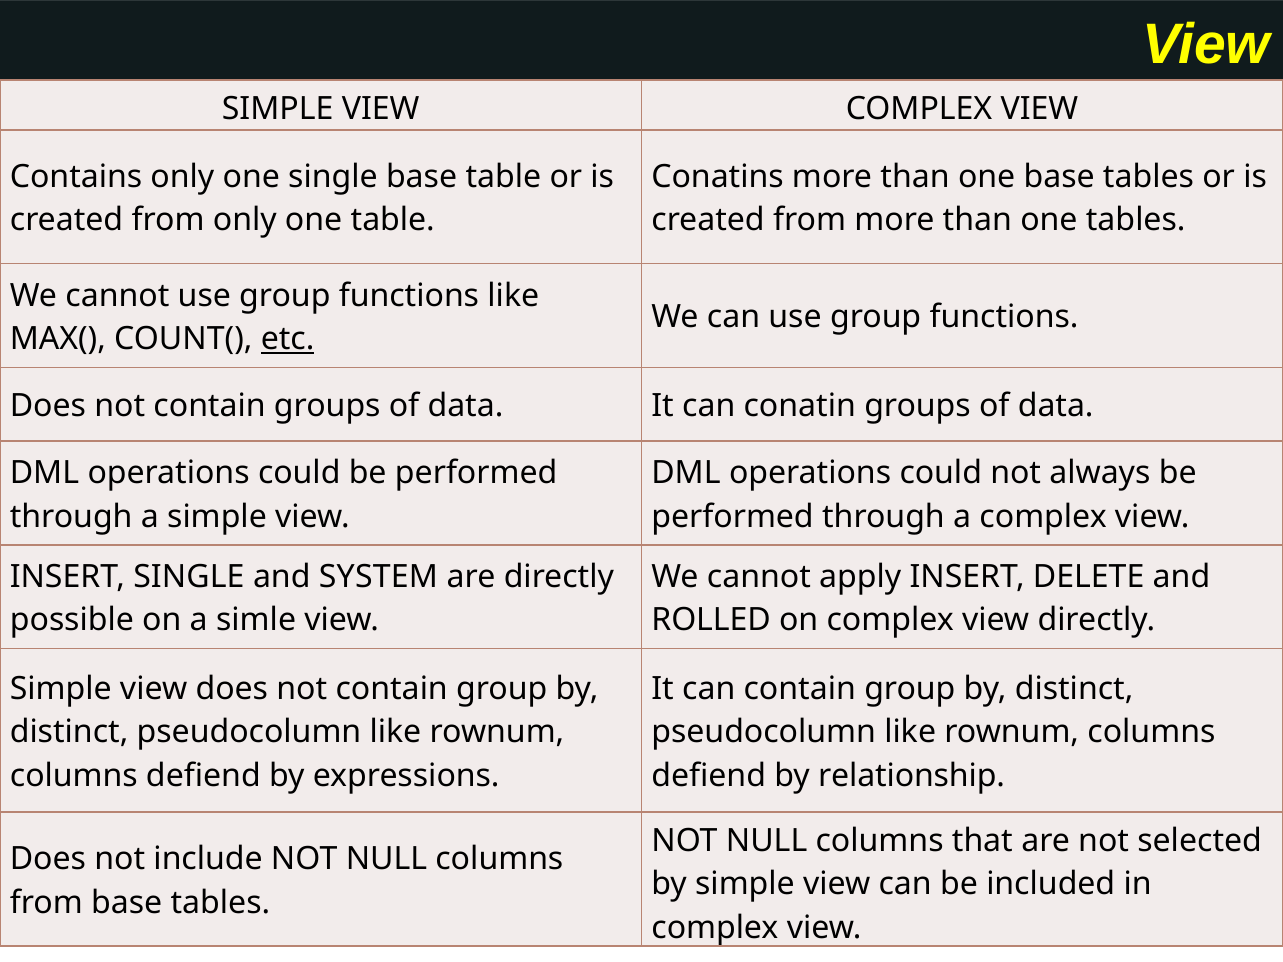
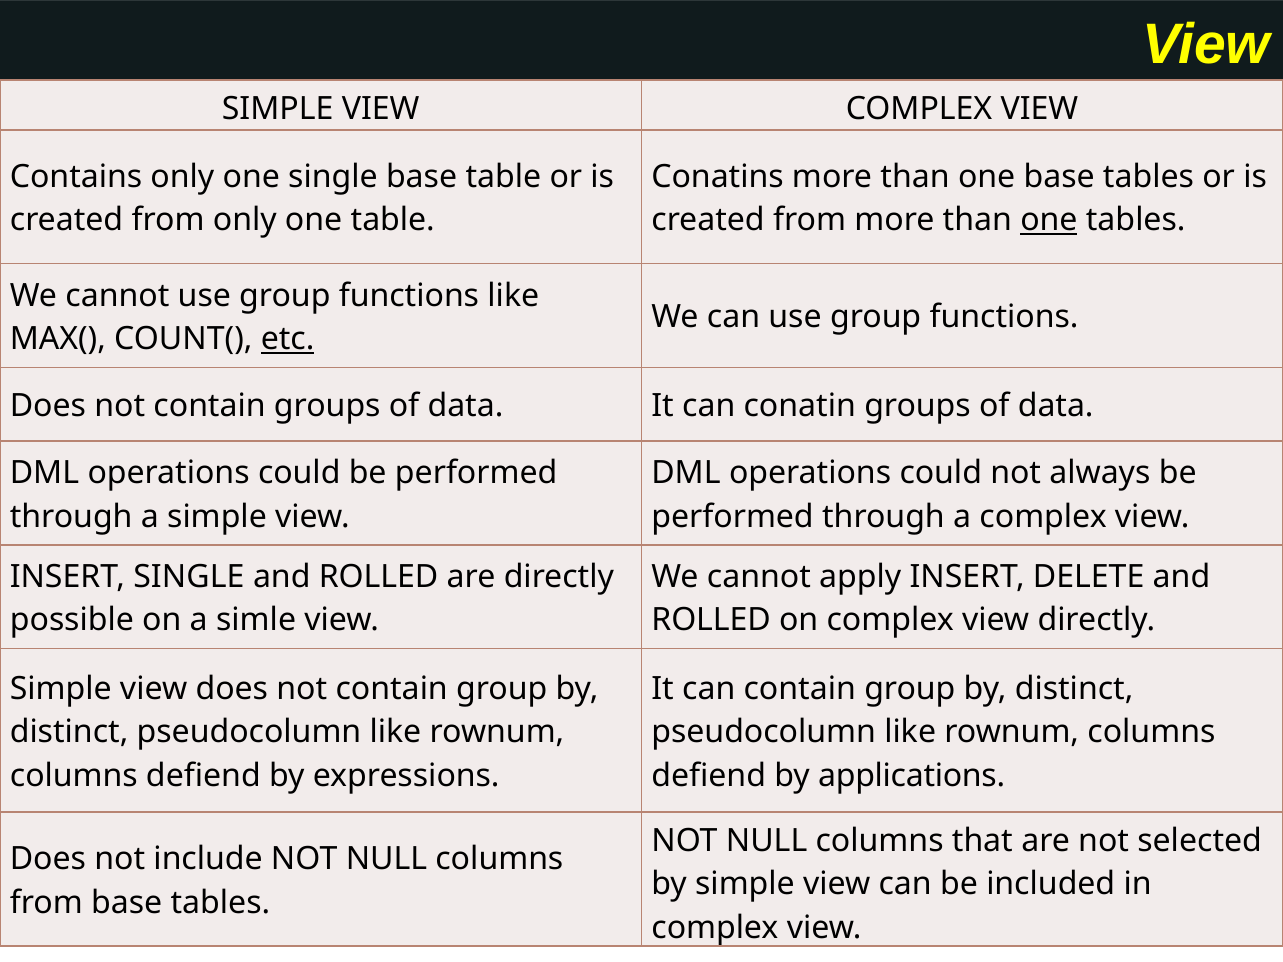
one at (1049, 220) underline: none -> present
SYSTEM at (378, 577): SYSTEM -> ROLLED
relationship: relationship -> applications
